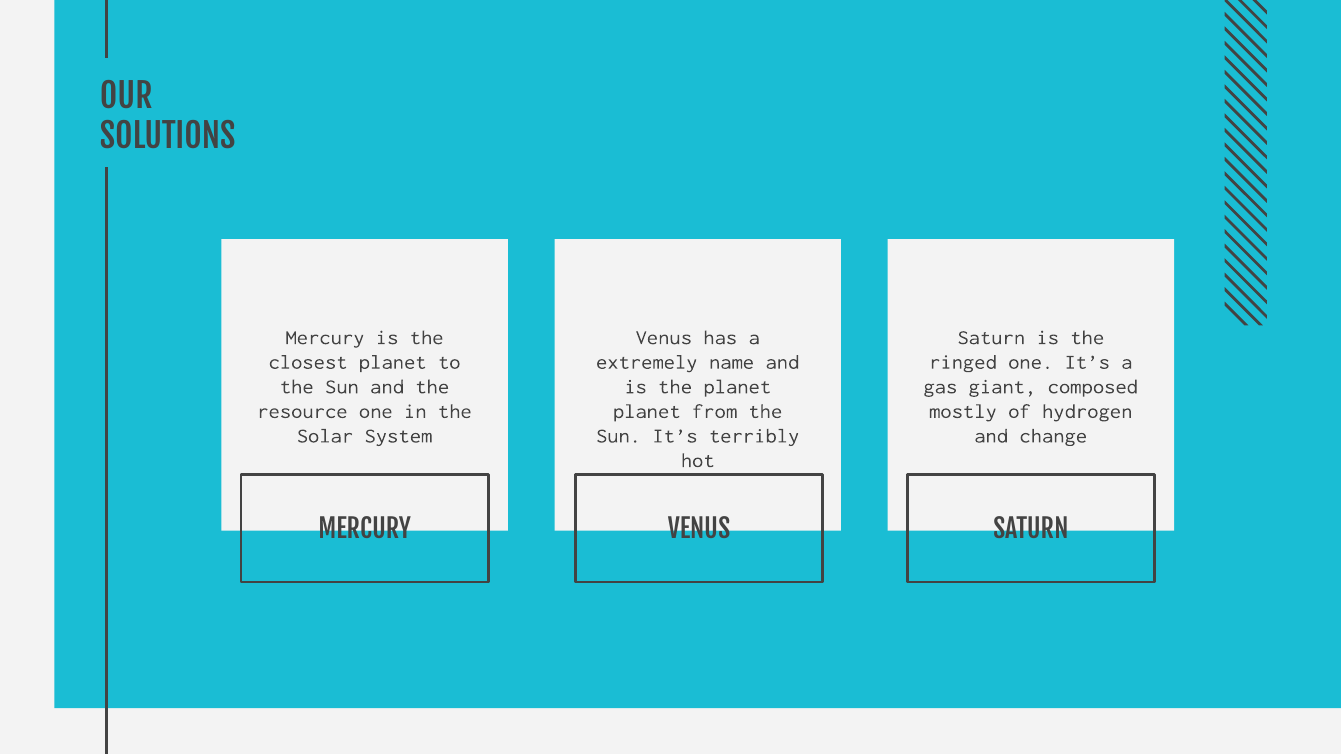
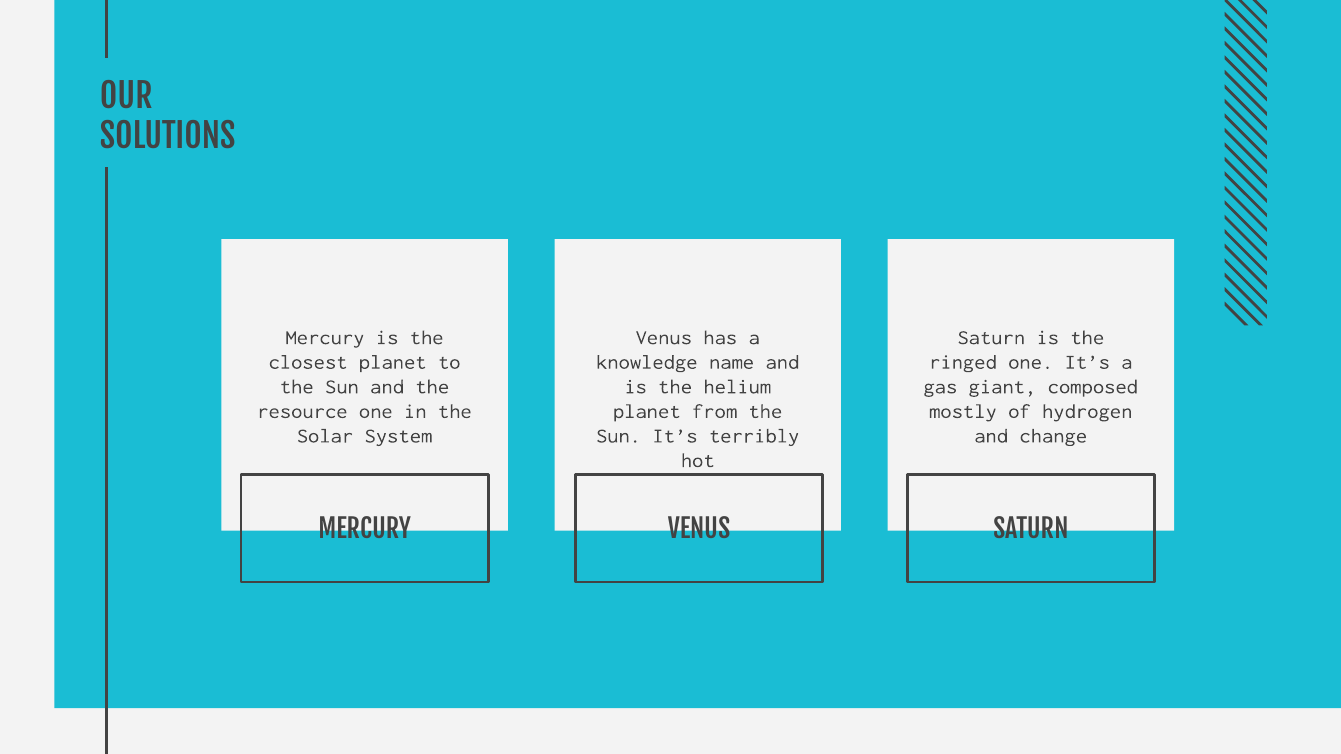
extremely: extremely -> knowledge
the planet: planet -> helium
